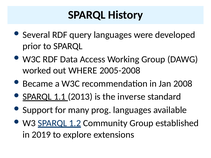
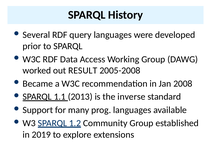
WHERE: WHERE -> RESULT
